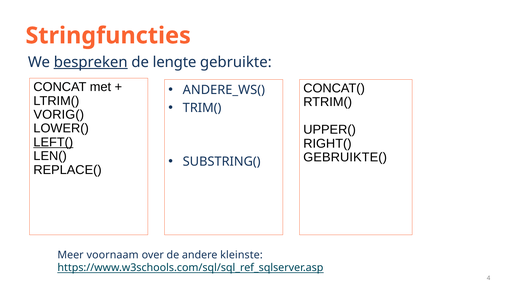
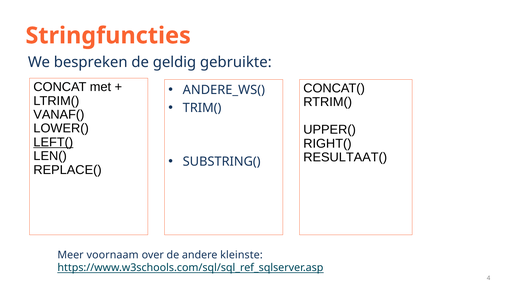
bespreken underline: present -> none
lengte: lengte -> geldig
VORIG(: VORIG( -> VANAF(
GEBRUIKTE(: GEBRUIKTE( -> RESULTAAT(
